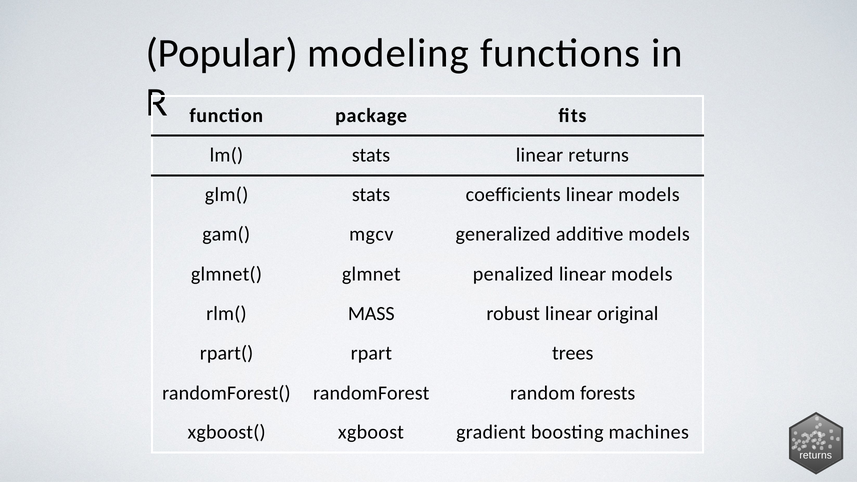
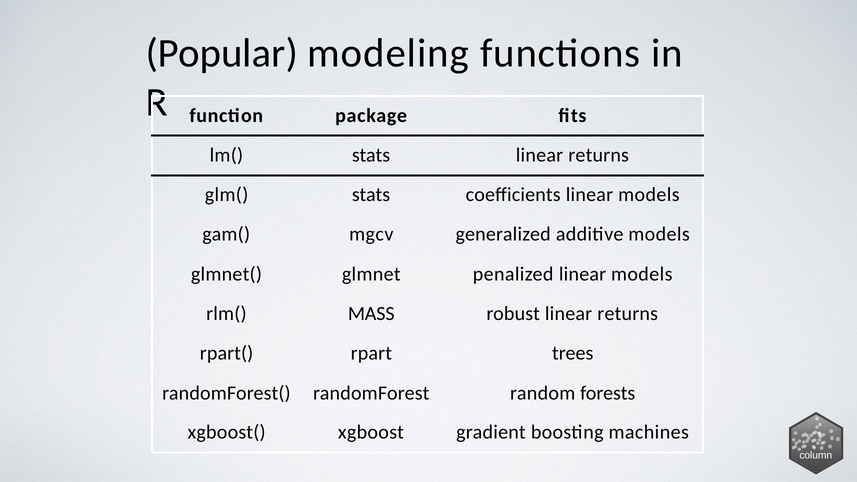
robust linear original: original -> returns
returns at (816, 455): returns -> column
